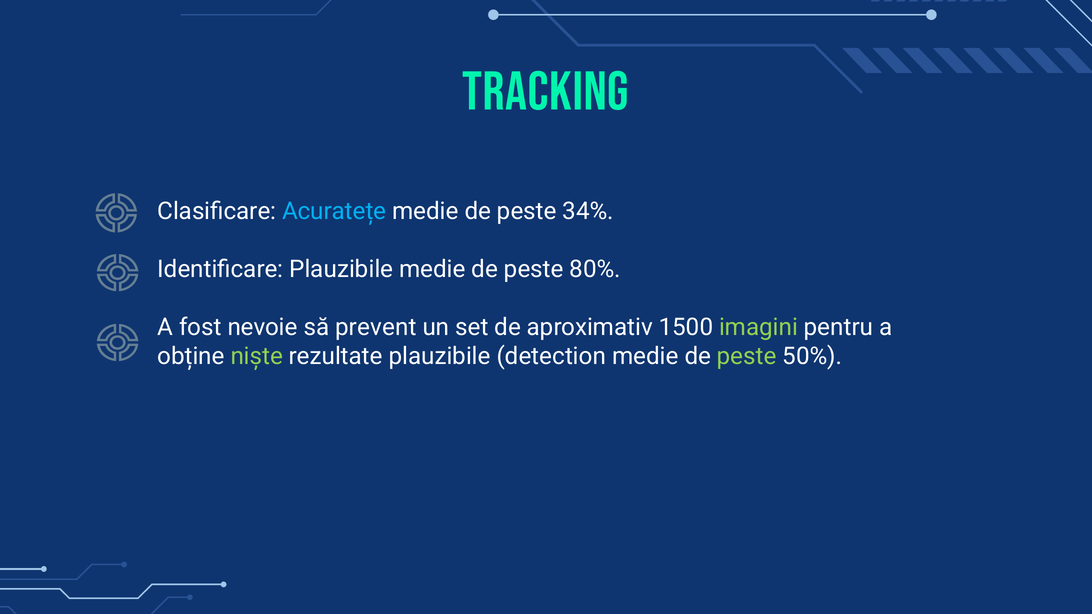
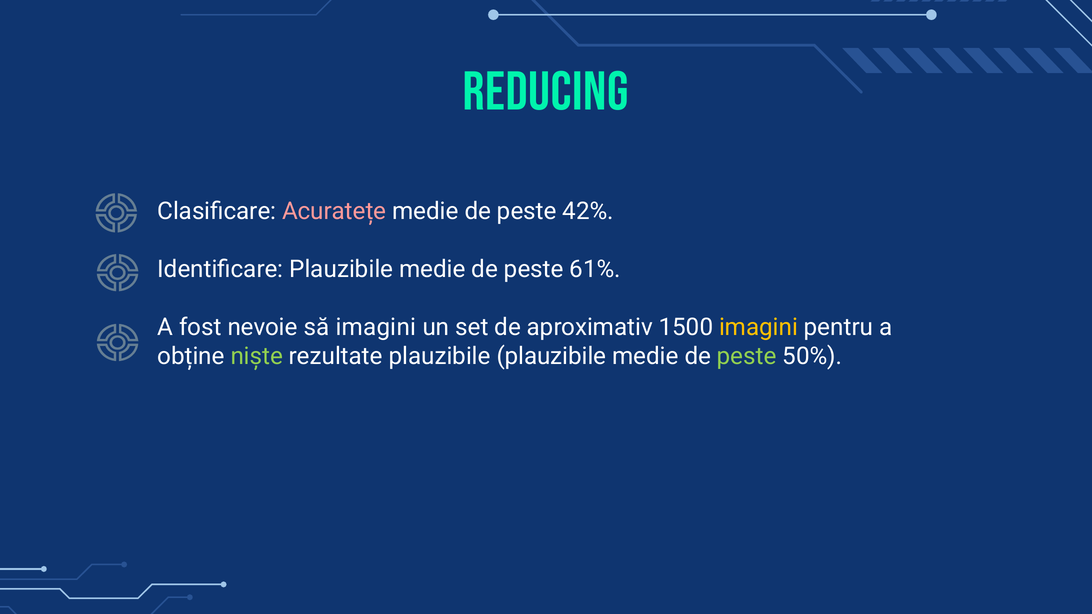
tracking: tracking -> reducing
Acuratețe colour: light blue -> pink
34%: 34% -> 42%
80%: 80% -> 61%
să prevent: prevent -> imagini
imagini at (758, 328) colour: light green -> yellow
plauzibile detection: detection -> plauzibile
